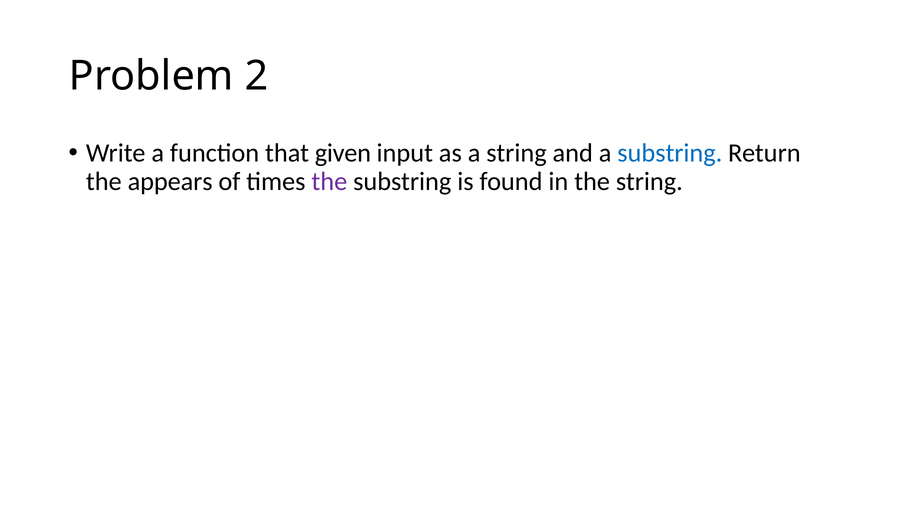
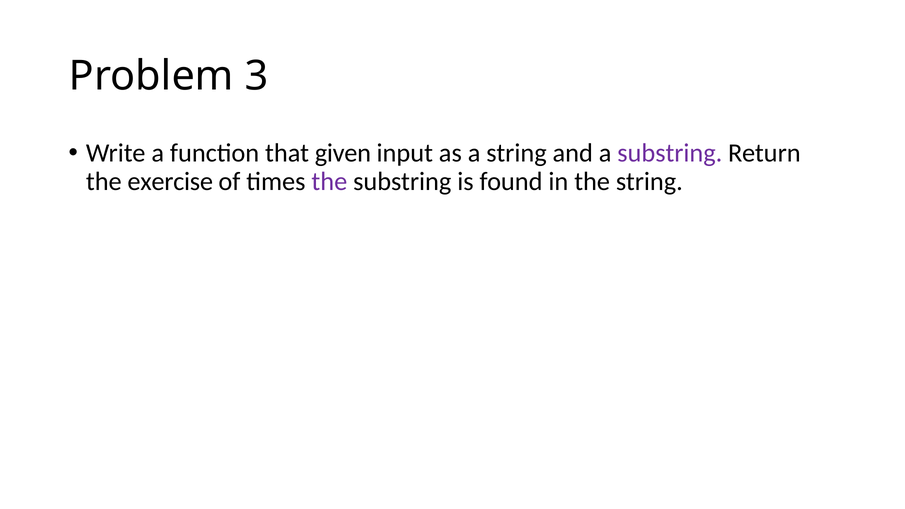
2: 2 -> 3
substring at (670, 153) colour: blue -> purple
appears: appears -> exercise
